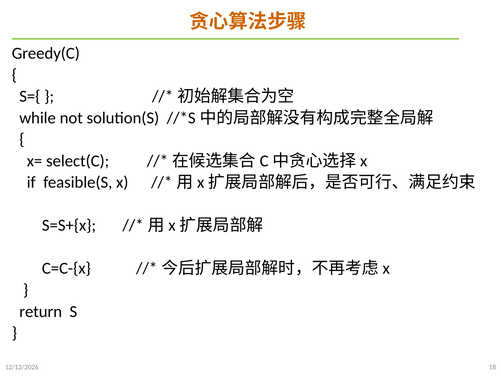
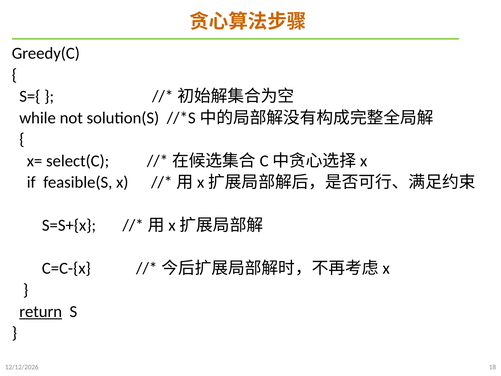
return underline: none -> present
